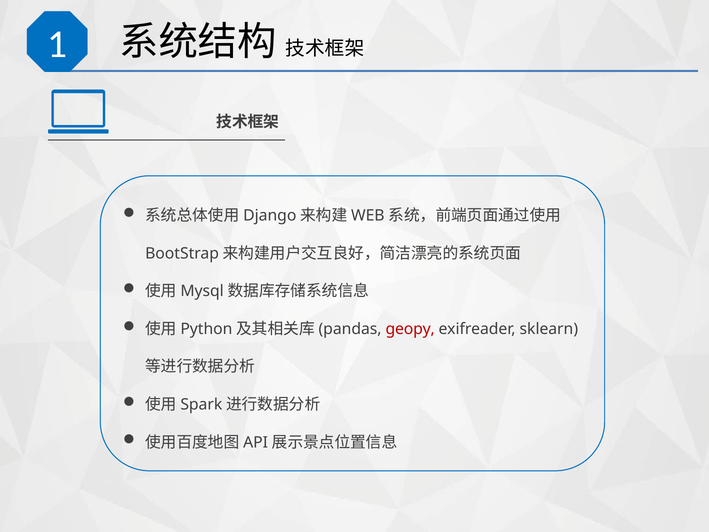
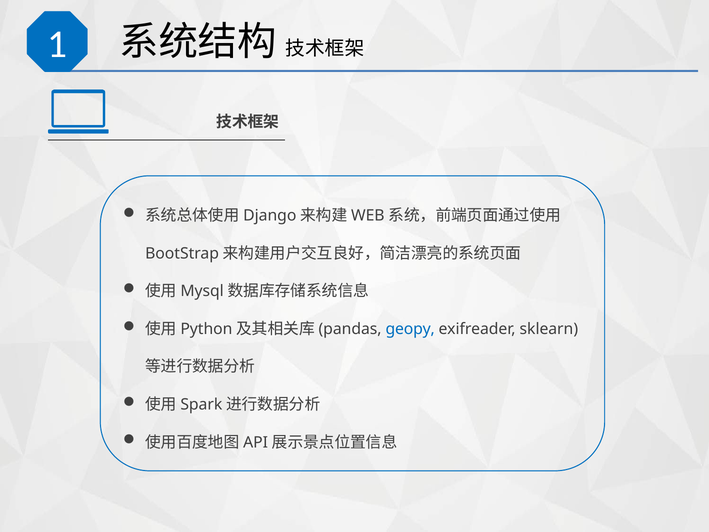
geopy colour: red -> blue
